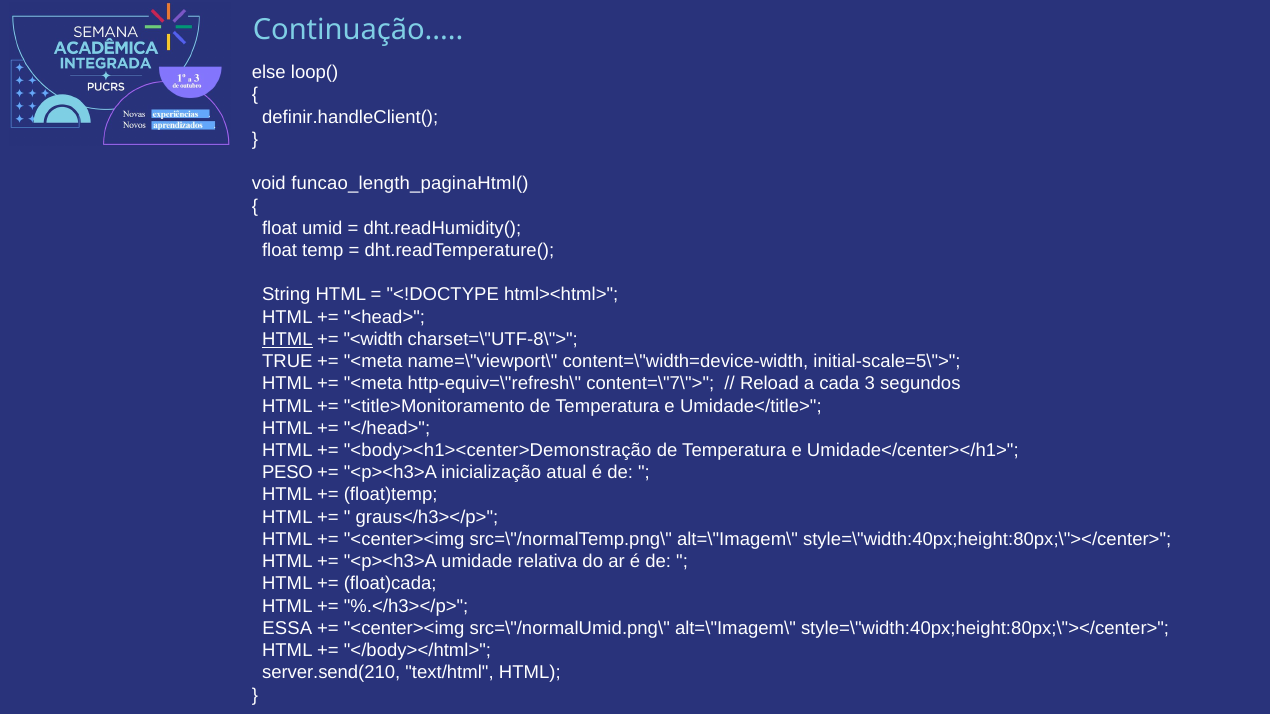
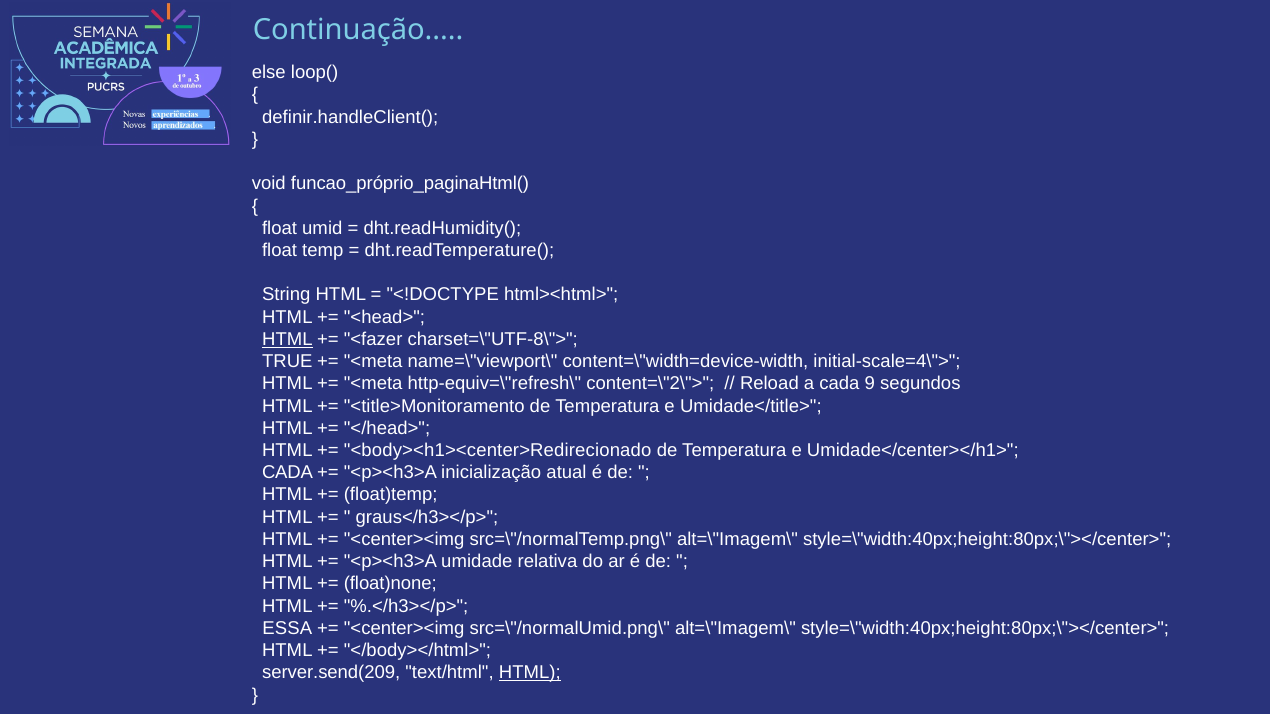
funcao_length_paginaHtml(: funcao_length_paginaHtml( -> funcao_próprio_paginaHtml(
<width: <width -> <fazer
initial-scale=5\">: initial-scale=5\"> -> initial-scale=4\">
content=\"7\">: content=\"7\"> -> content=\"2\">
3: 3 -> 9
<body><h1><center>Demonstração: <body><h1><center>Demonstração -> <body><h1><center>Redirecionado
PESO at (287, 473): PESO -> CADA
float)cada: float)cada -> float)none
server.send(210: server.send(210 -> server.send(209
HTML at (530, 673) underline: none -> present
